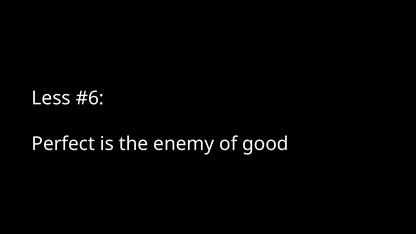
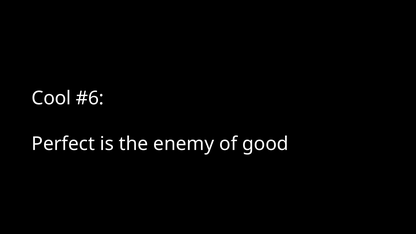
Less: Less -> Cool
